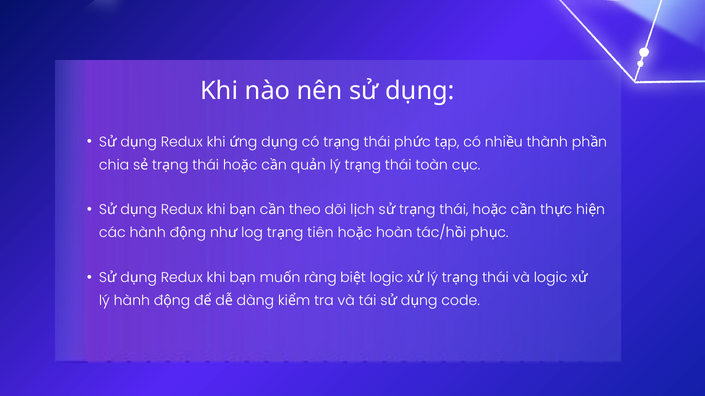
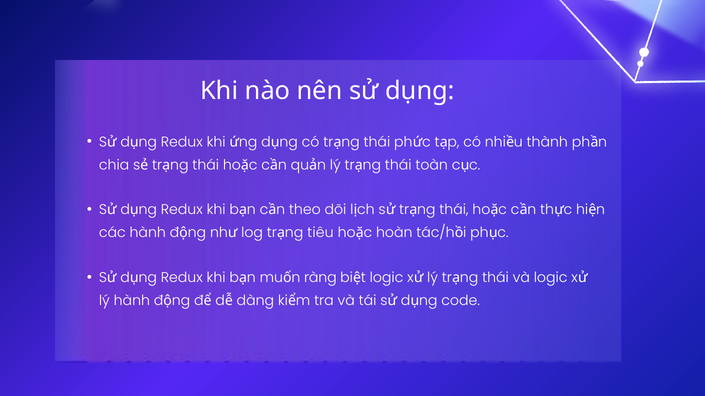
tiên: tiên -> tiêu
